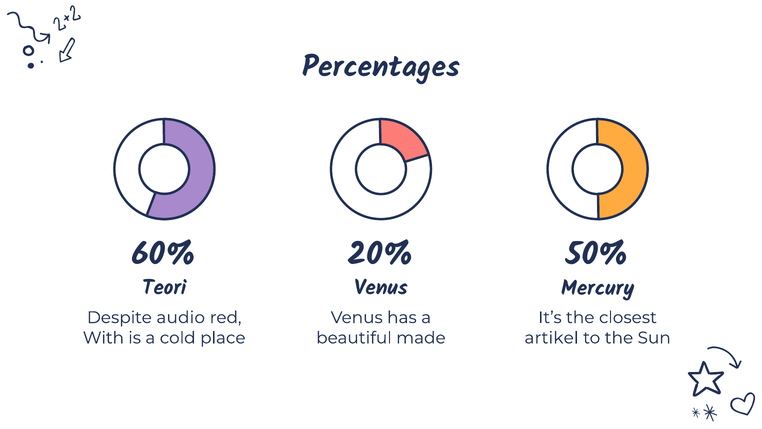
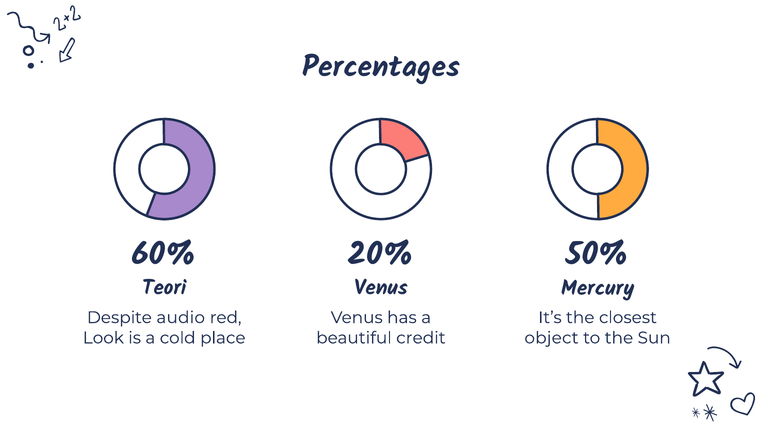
With: With -> Look
made: made -> credit
artikel: artikel -> object
